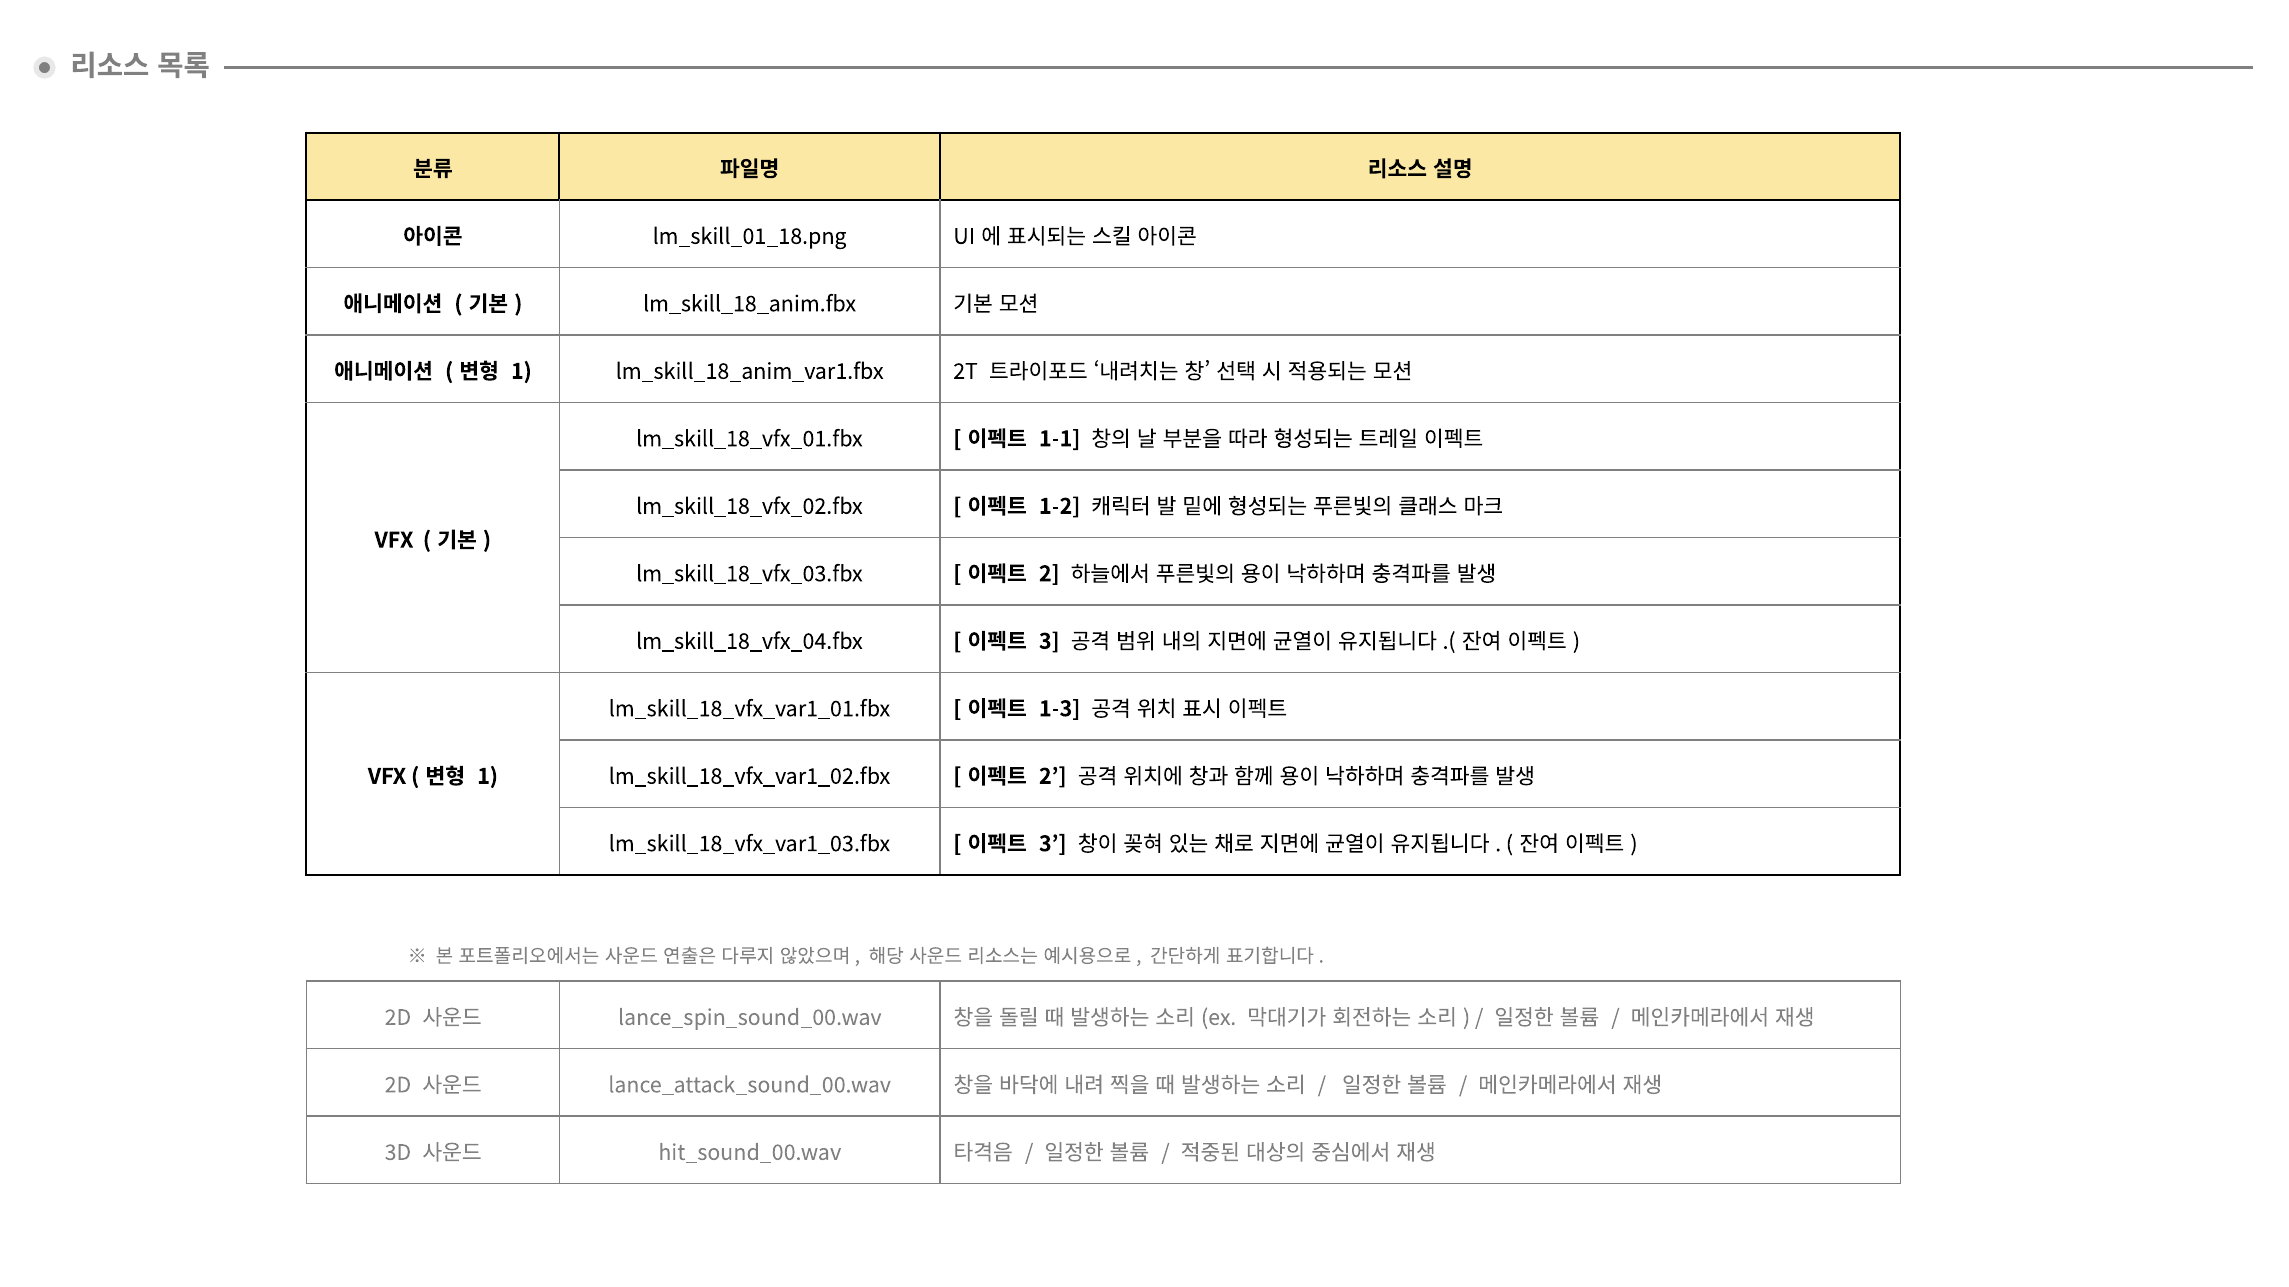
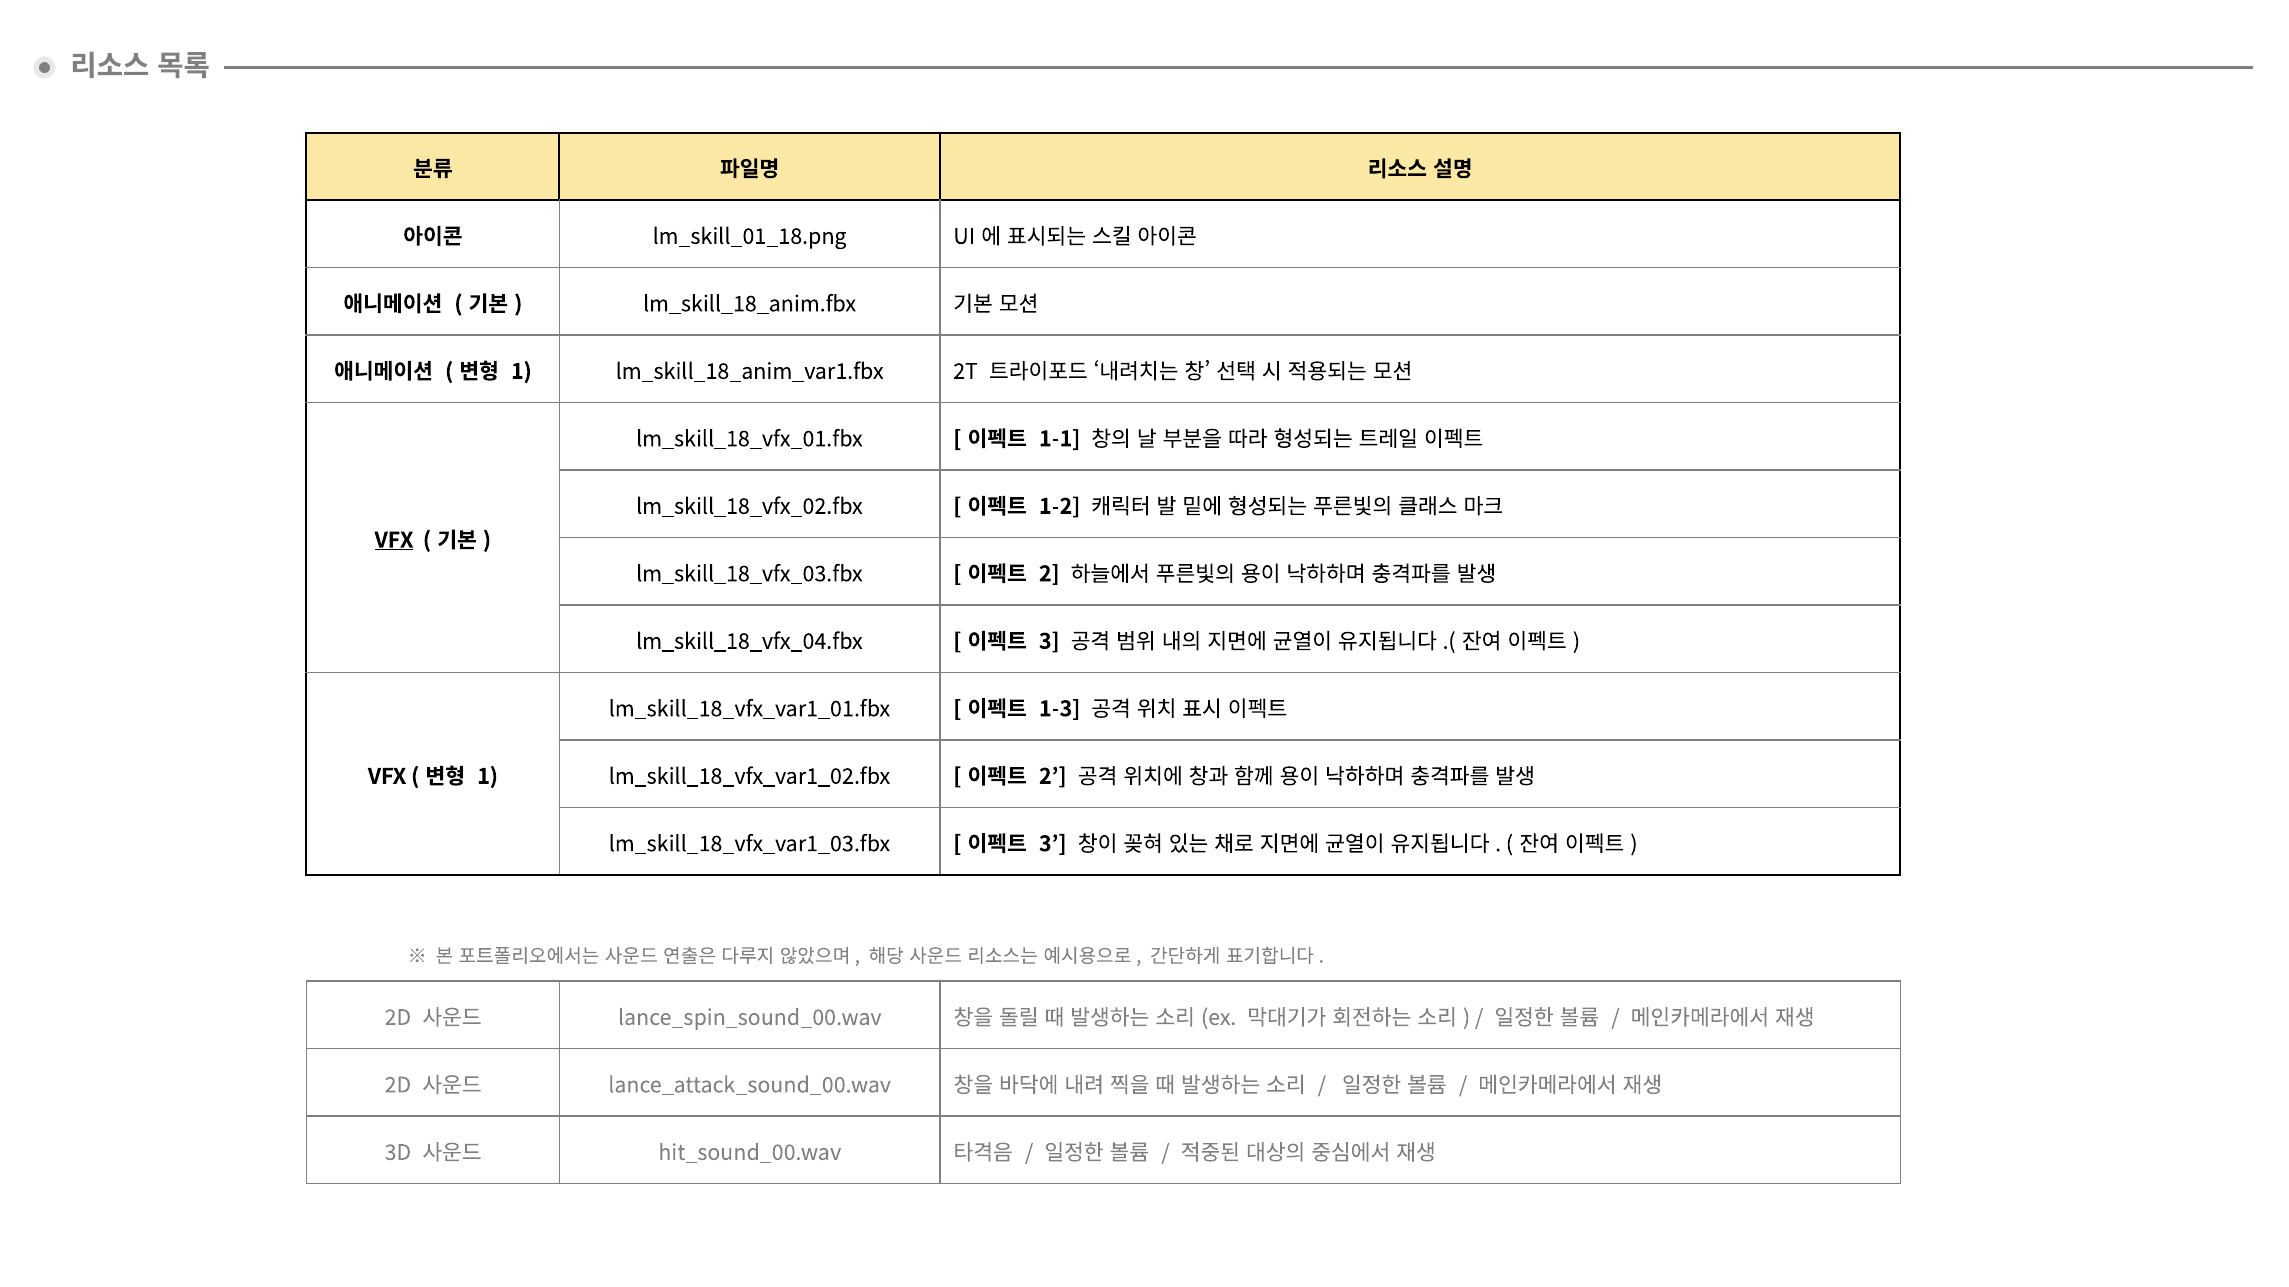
VFX at (394, 541) underline: none -> present
